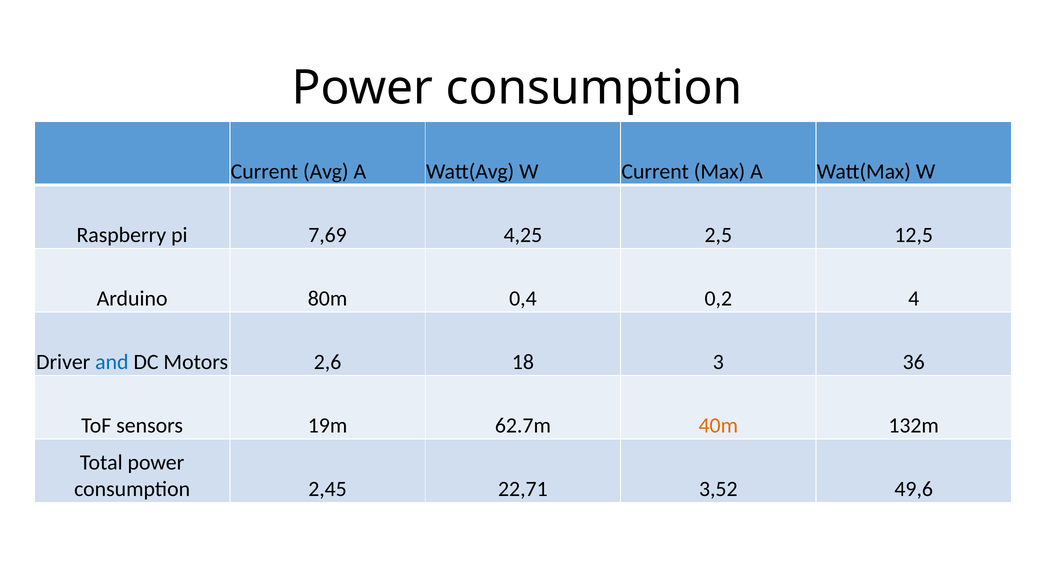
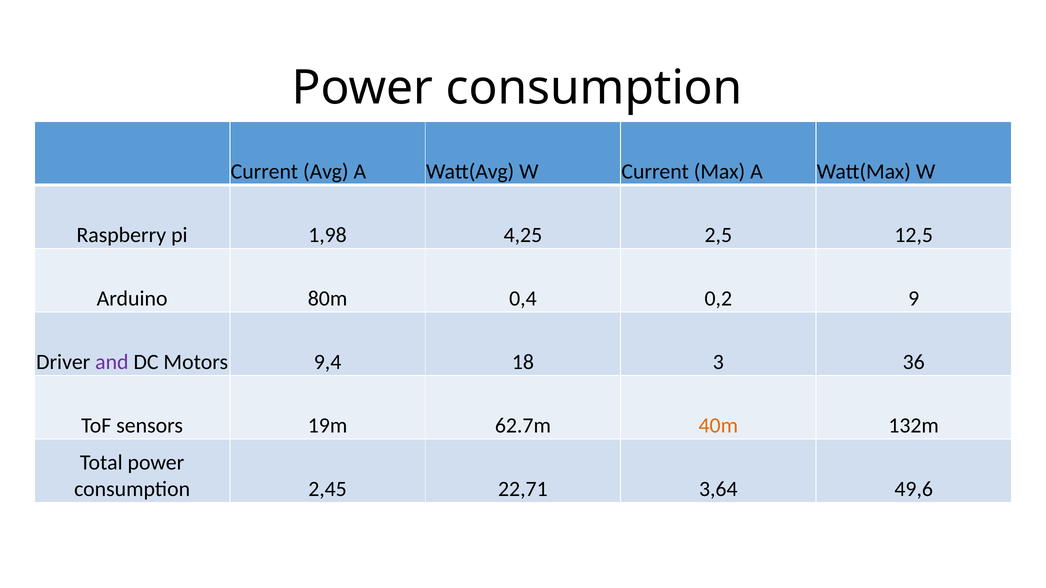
7,69: 7,69 -> 1,98
4: 4 -> 9
and colour: blue -> purple
2,6: 2,6 -> 9,4
3,52: 3,52 -> 3,64
